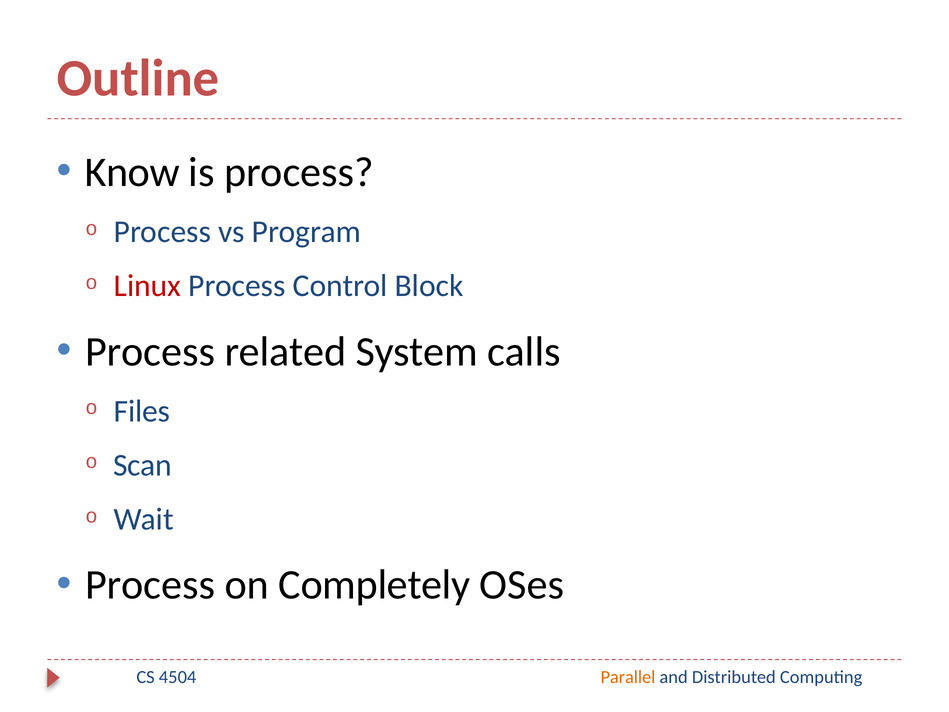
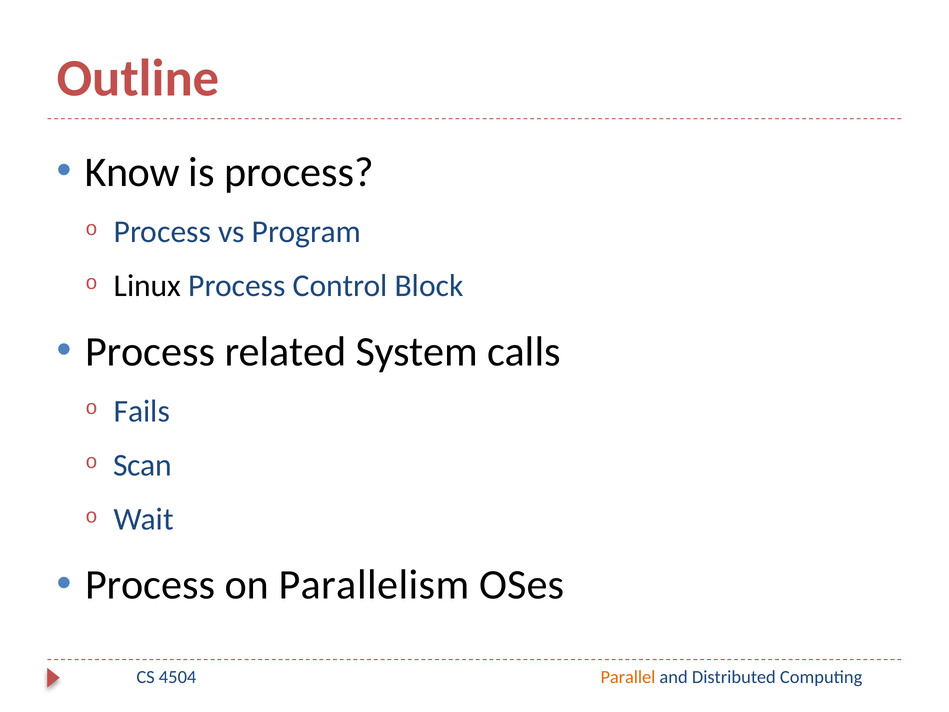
Linux colour: red -> black
Files: Files -> Fails
Completely: Completely -> Parallelism
